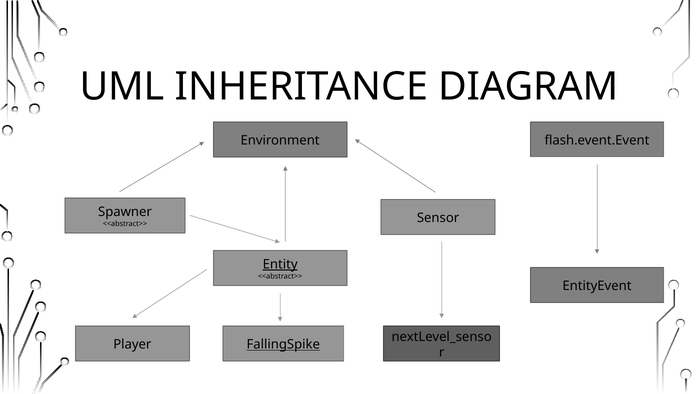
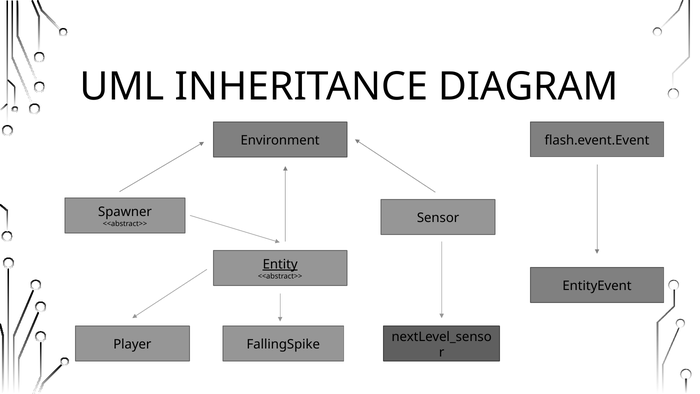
FallingSpike underline: present -> none
